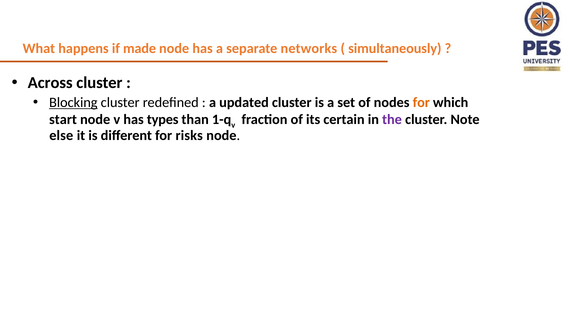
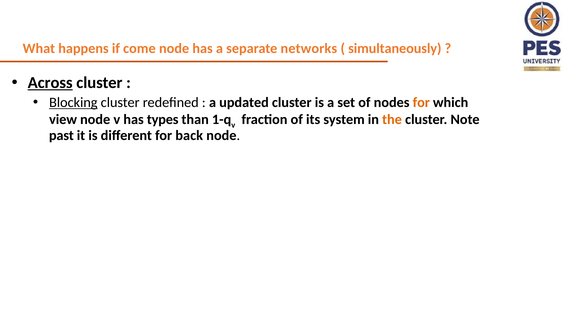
made: made -> come
Across underline: none -> present
start: start -> view
certain: certain -> system
the colour: purple -> orange
else: else -> past
risks: risks -> back
